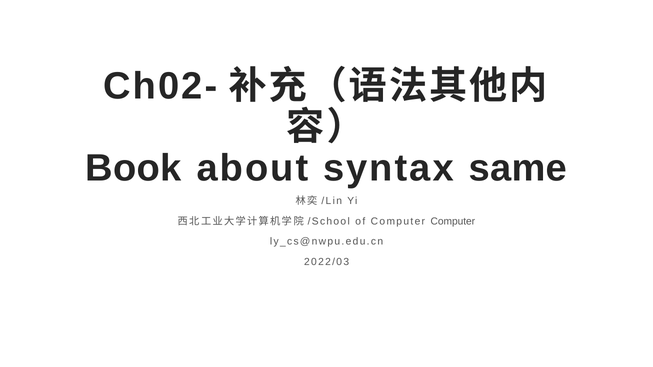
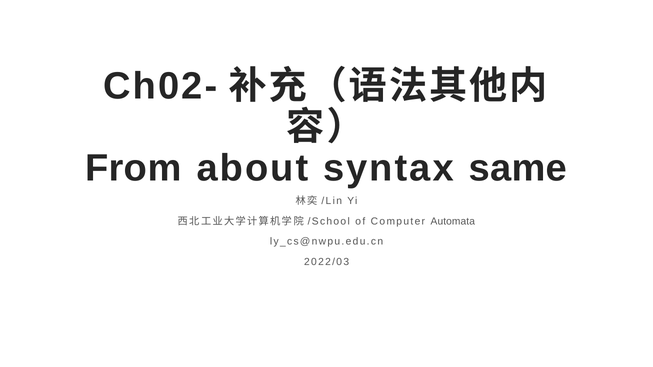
Book: Book -> From
Computer Computer: Computer -> Automata
